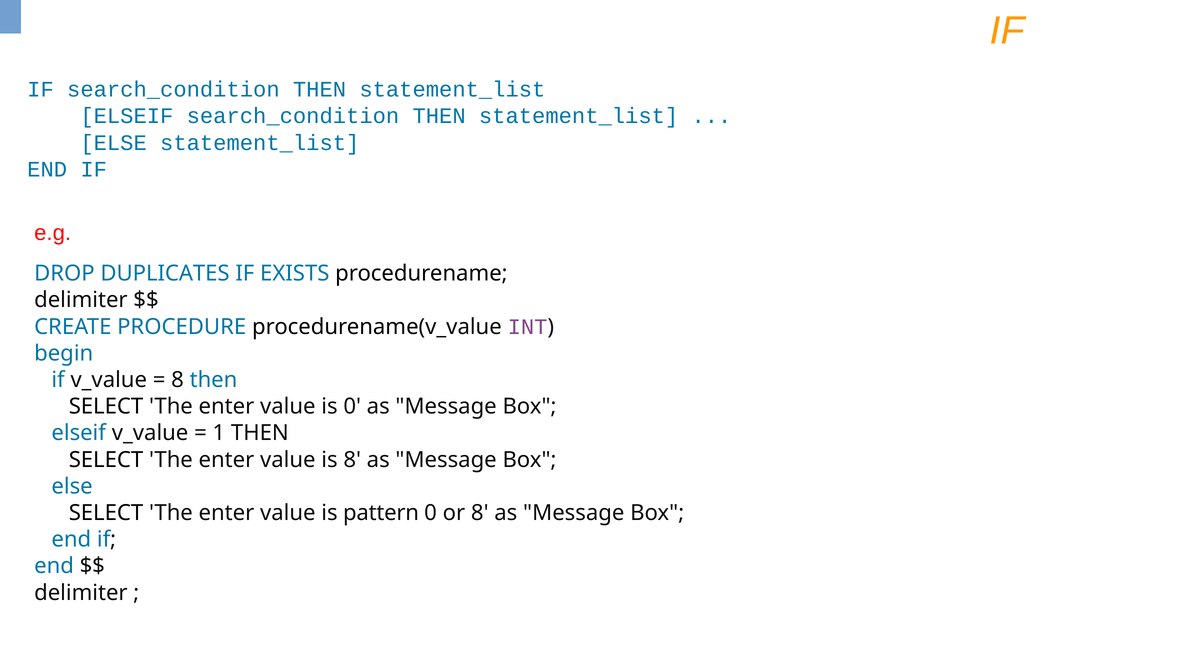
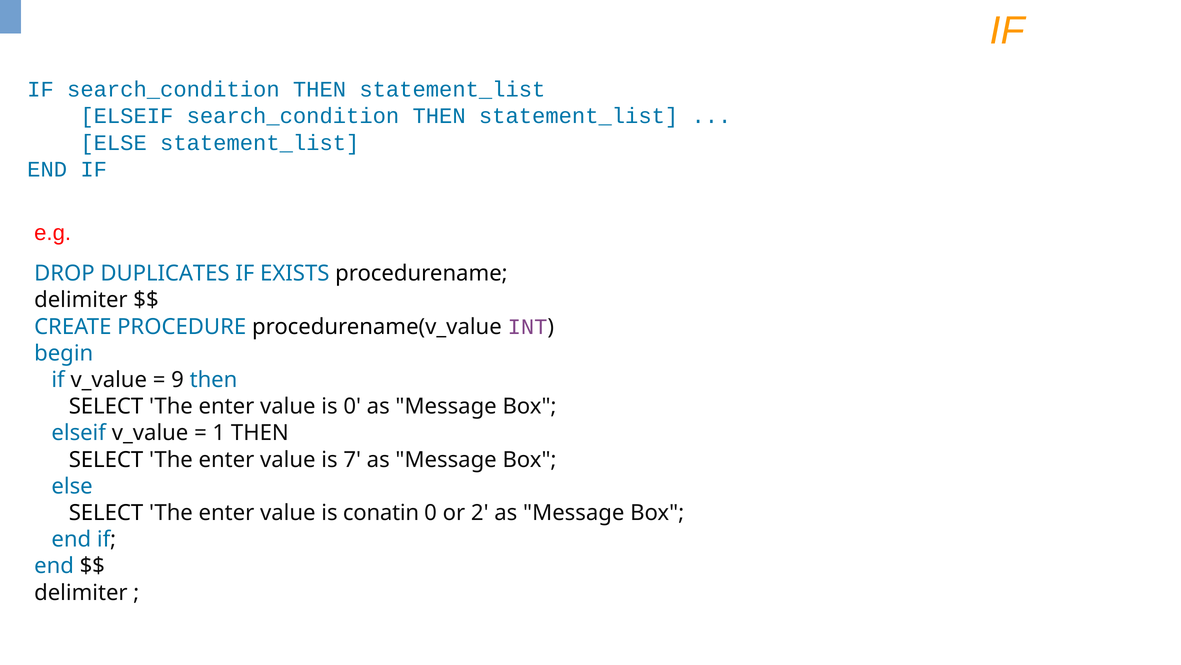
8 at (177, 380): 8 -> 9
is 8: 8 -> 7
pattern: pattern -> conatin
or 8: 8 -> 2
